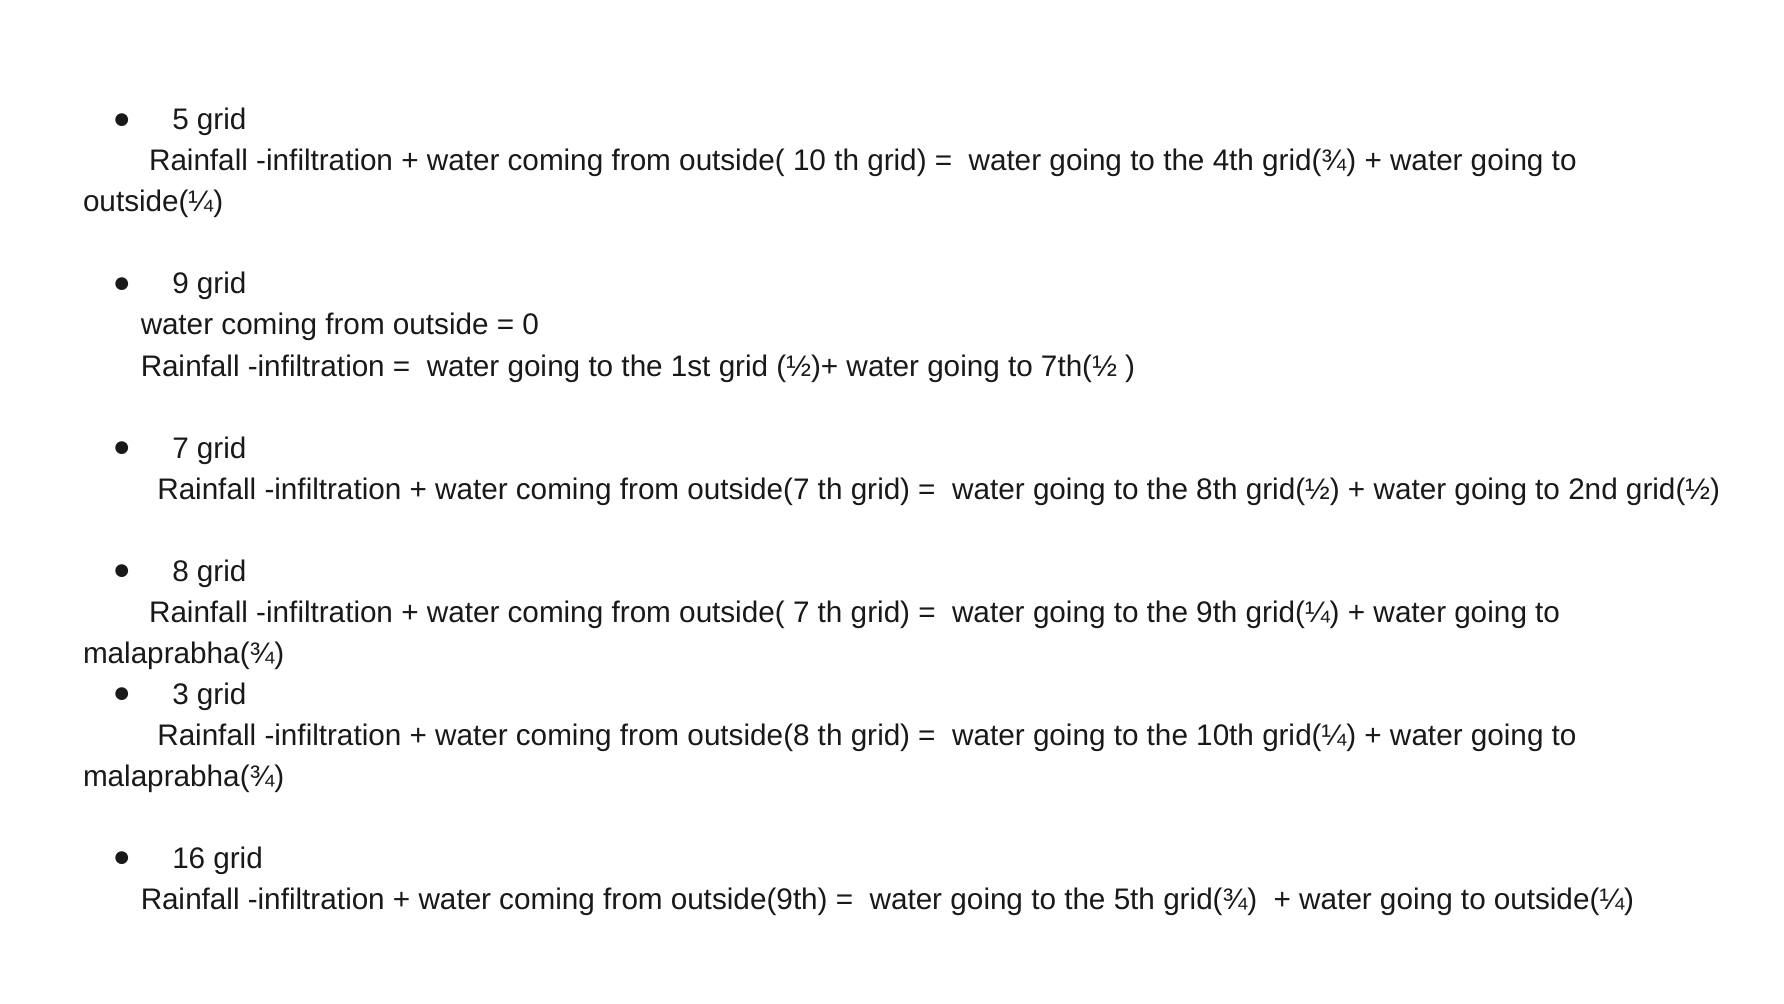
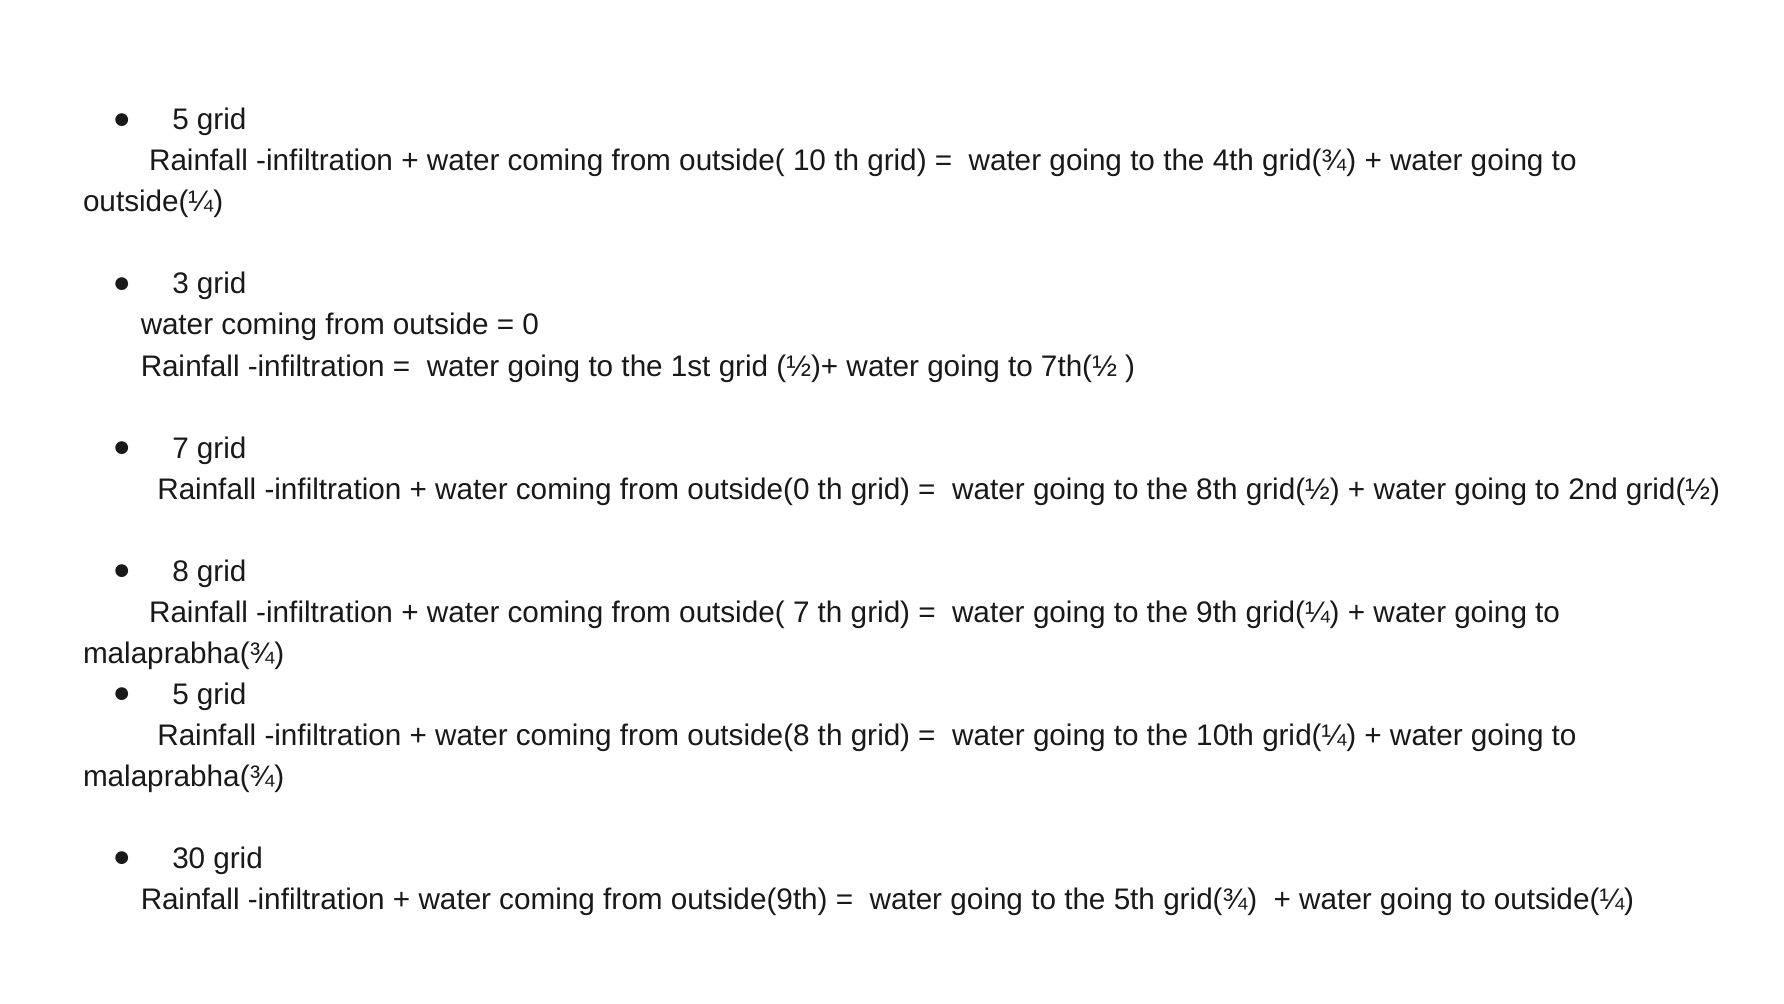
9: 9 -> 3
outside(7: outside(7 -> outside(0
3 at (181, 694): 3 -> 5
16: 16 -> 30
